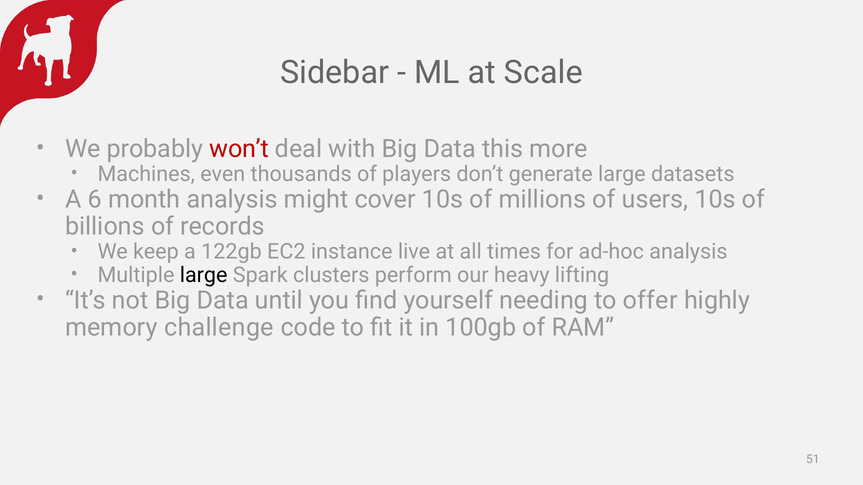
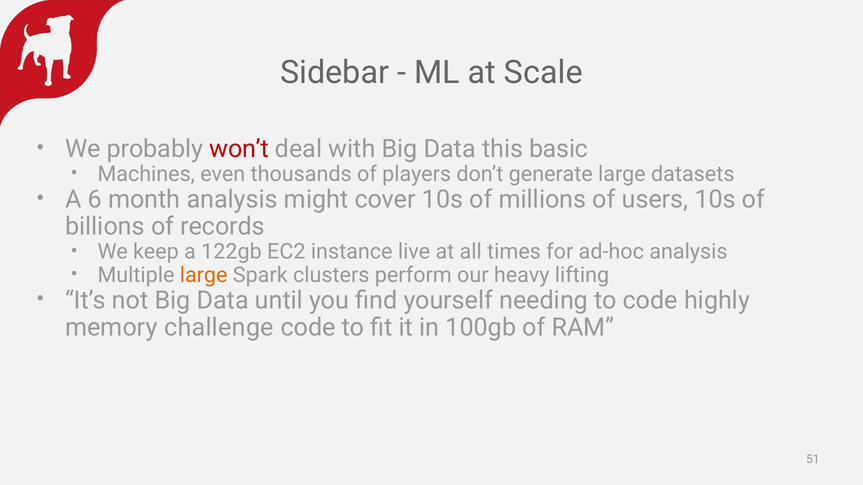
more: more -> basic
large at (204, 275) colour: black -> orange
to offer: offer -> code
